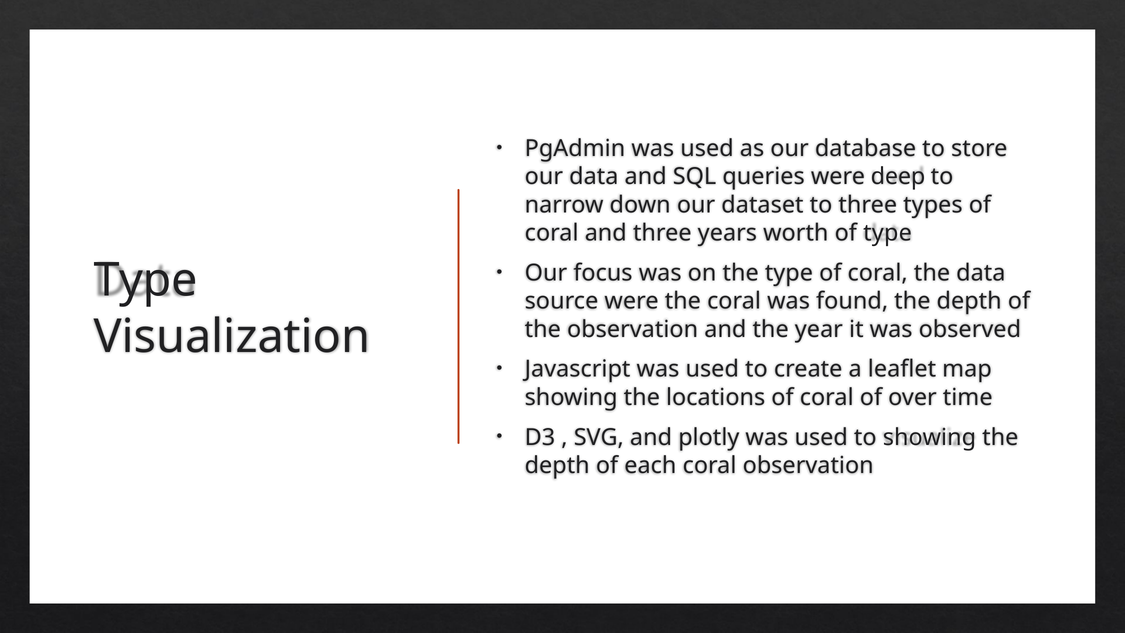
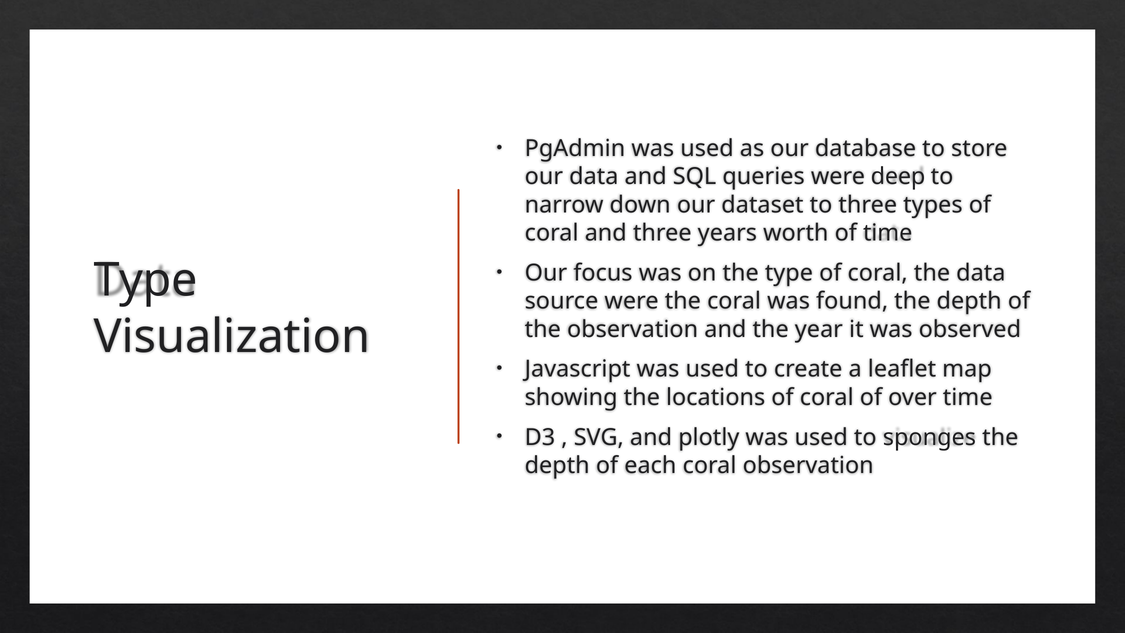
of type: type -> time
to showing: showing -> sponges
